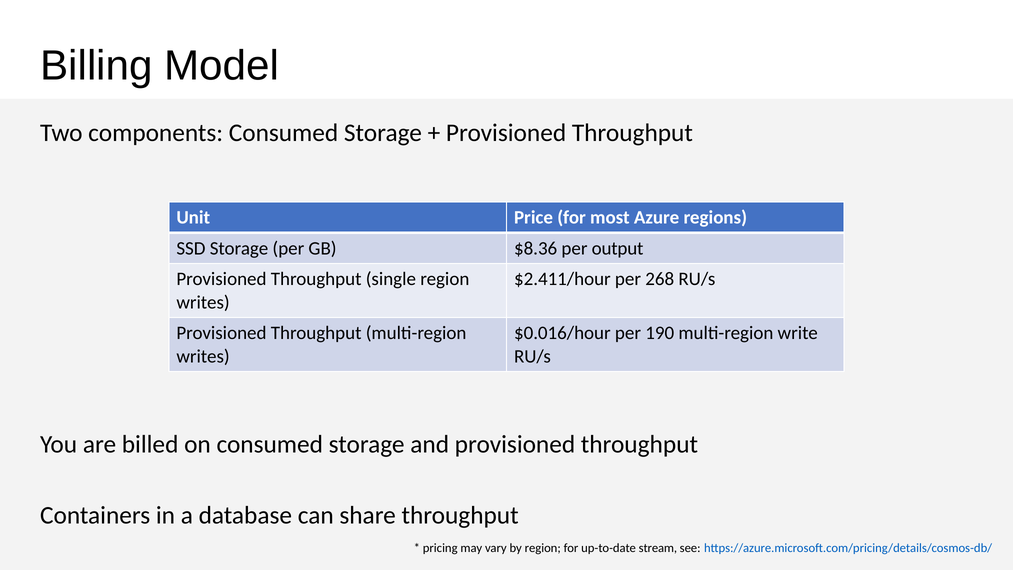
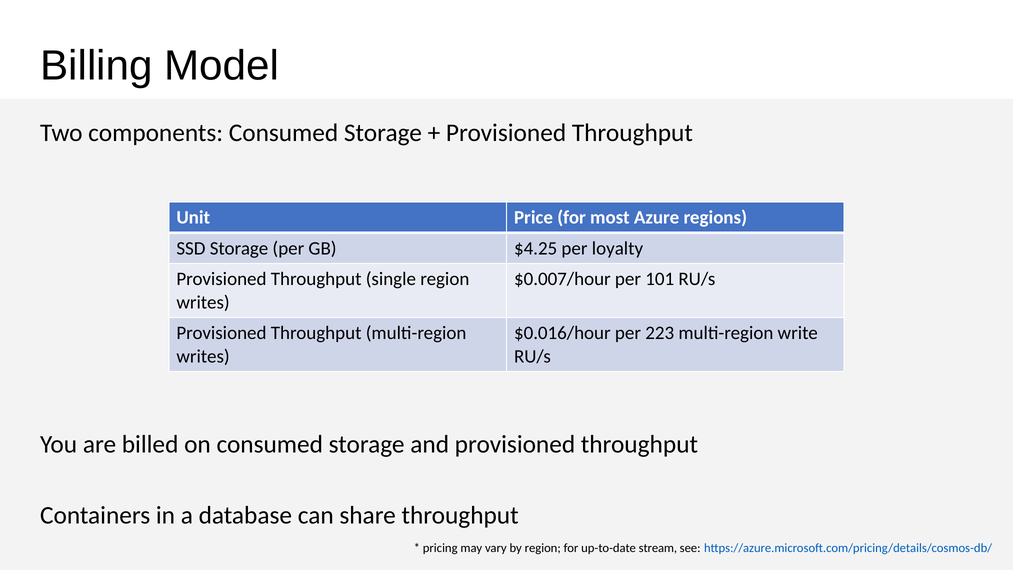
$8.36: $8.36 -> $4.25
output: output -> loyalty
$2.411/hour: $2.411/hour -> $0.007/hour
268: 268 -> 101
190: 190 -> 223
